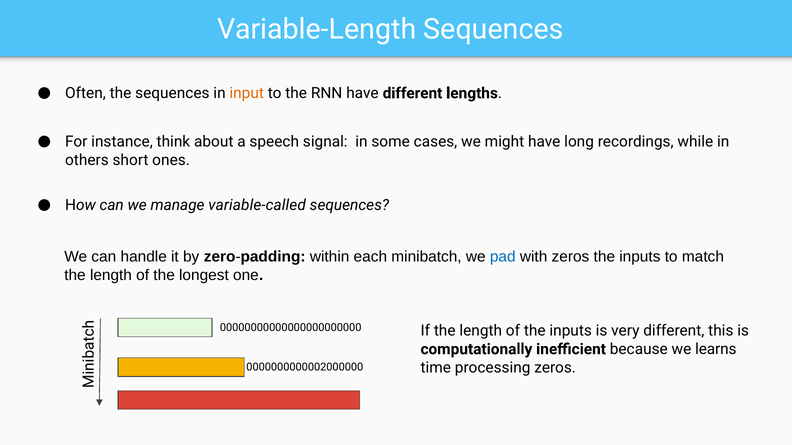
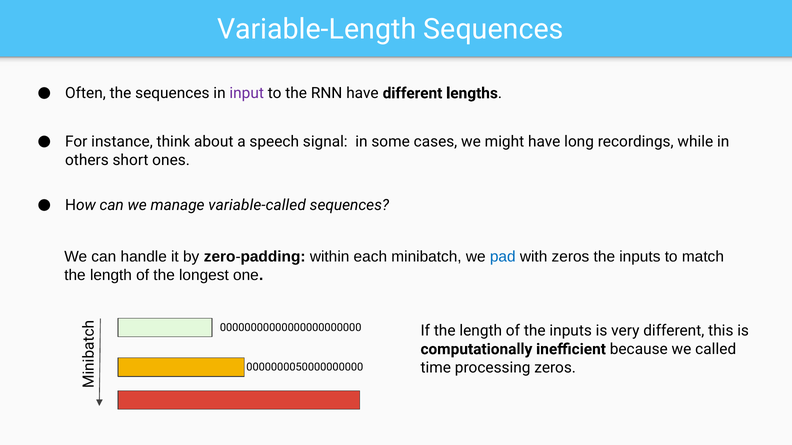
input colour: orange -> purple
learns: learns -> called
0000000000002000000: 0000000000002000000 -> 0000000050000000000
